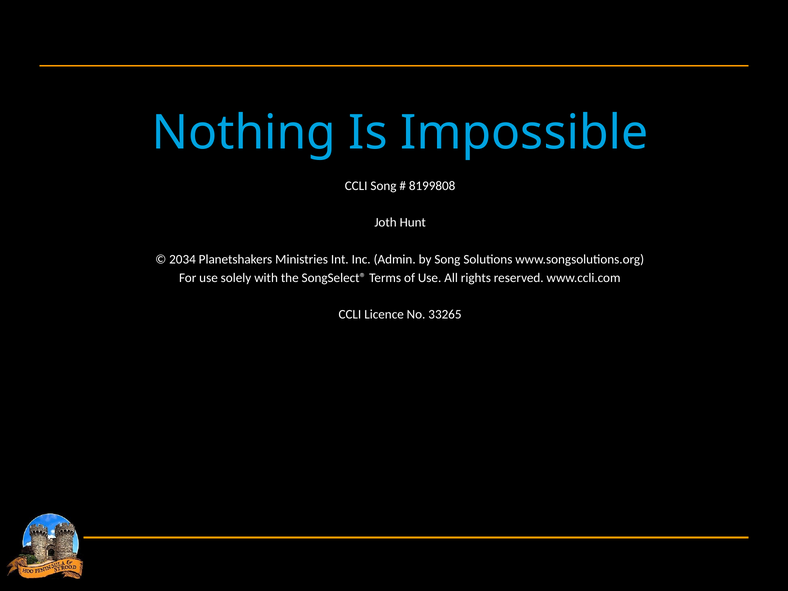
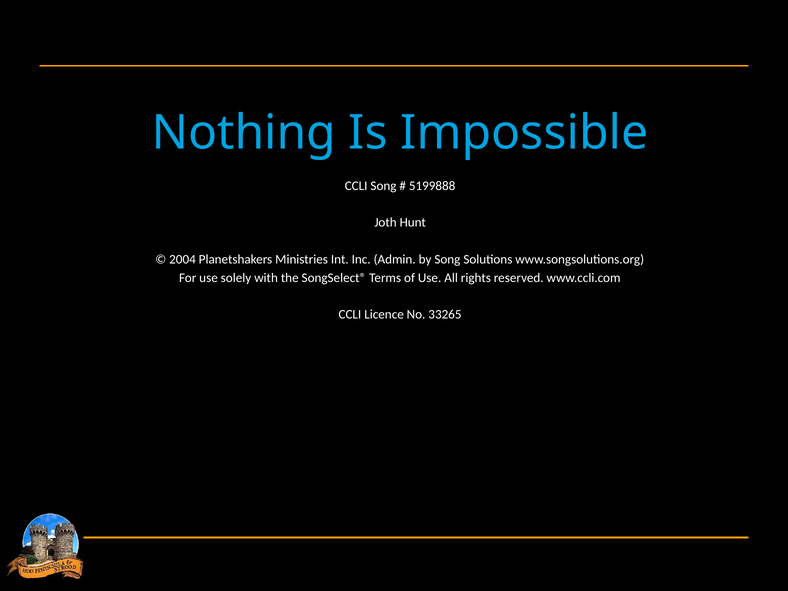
8199808: 8199808 -> 5199888
2034: 2034 -> 2004
